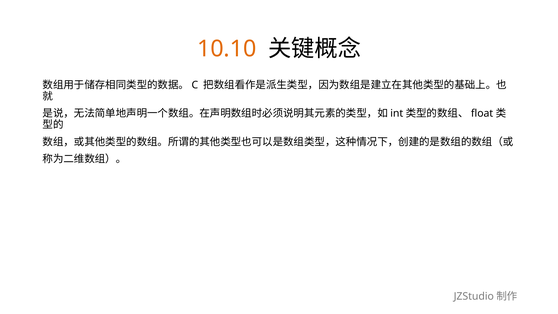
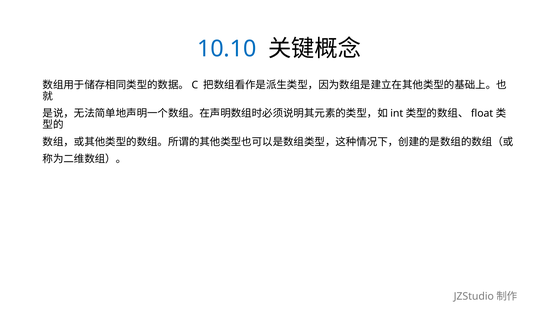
10.10 colour: orange -> blue
